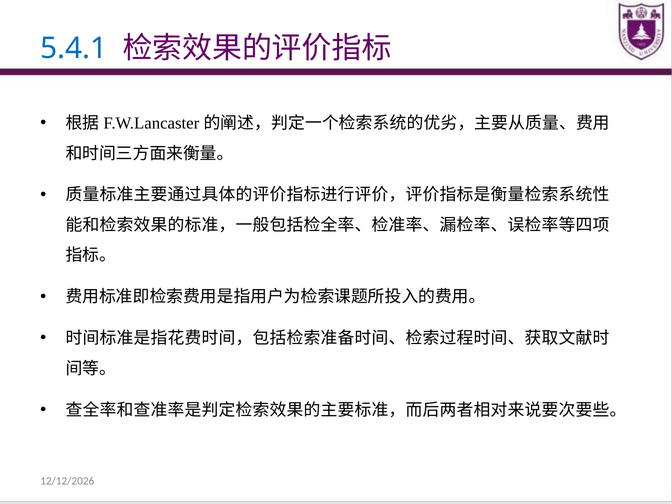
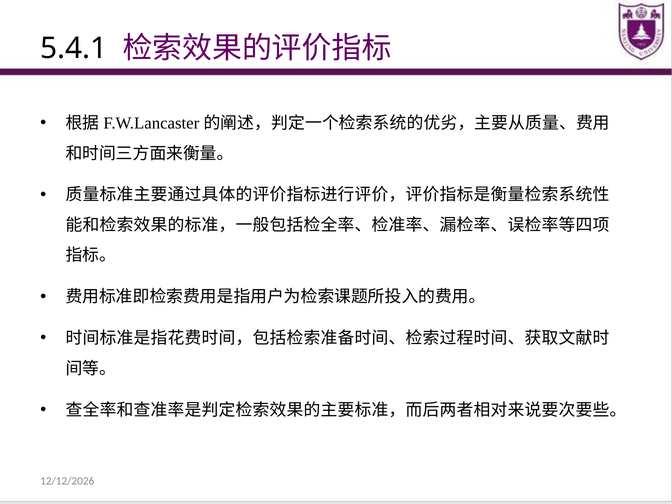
5.4.1 colour: blue -> black
